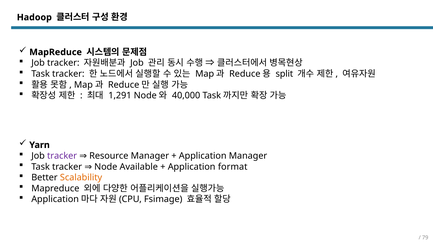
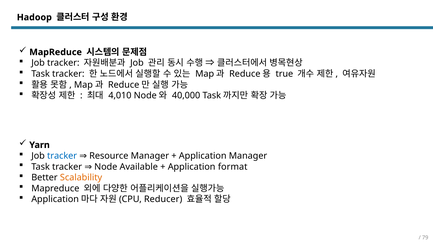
split: split -> true
1,291: 1,291 -> 4,010
tracker at (62, 156) colour: purple -> blue
Fsimage: Fsimage -> Reducer
